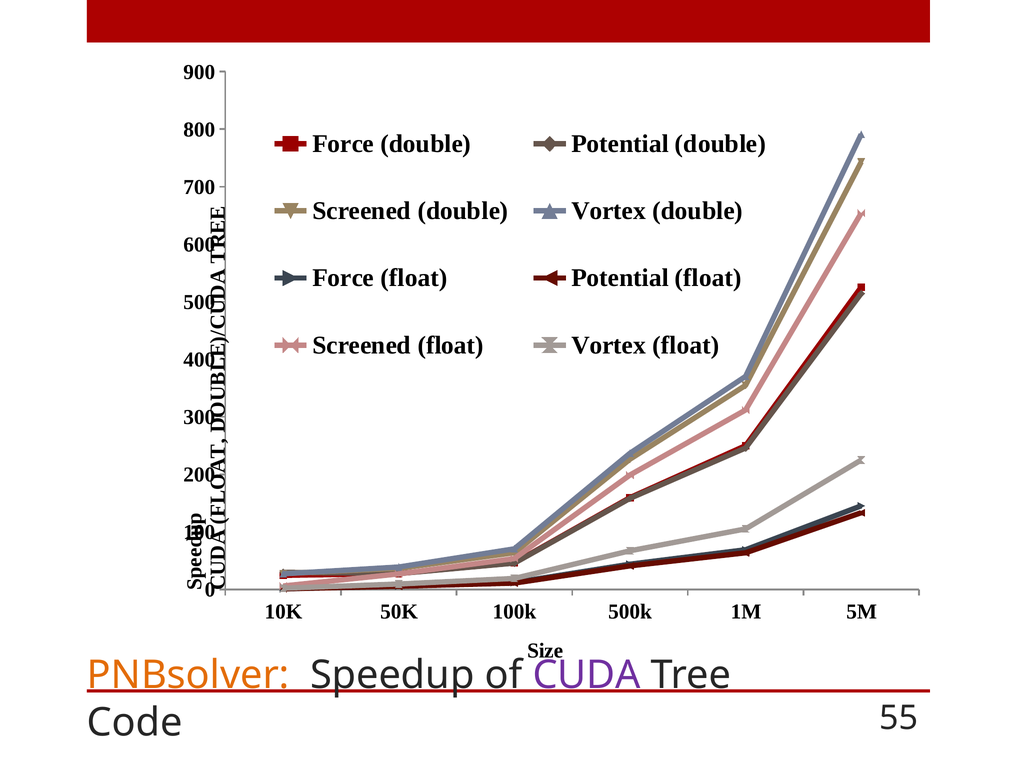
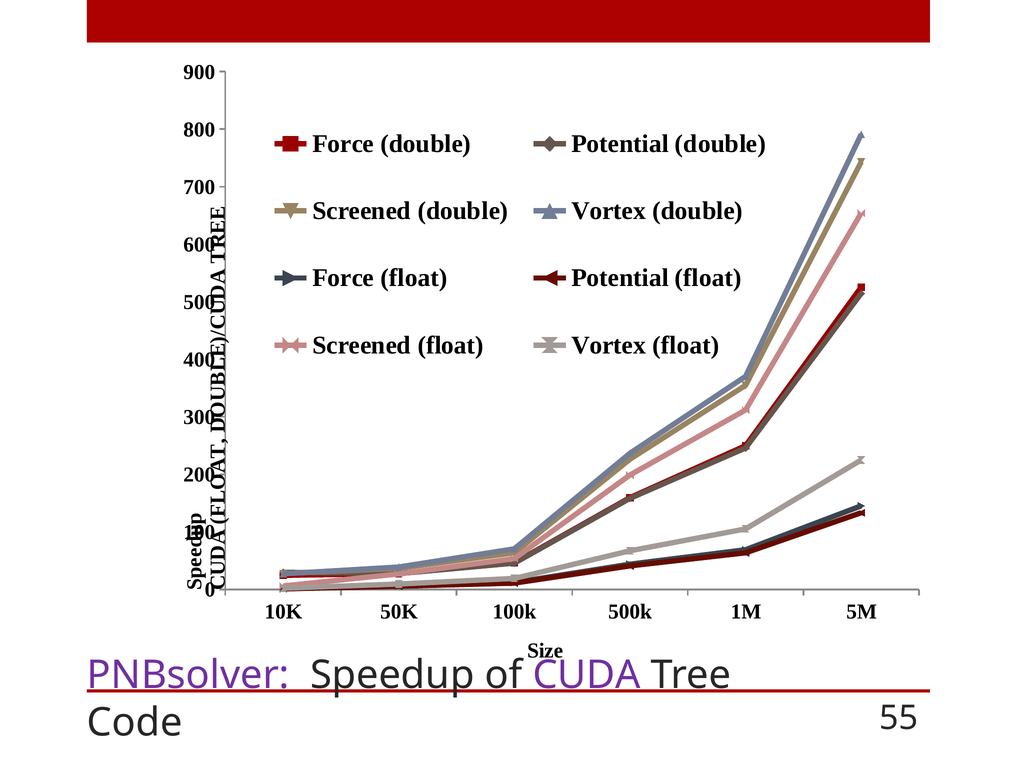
PNBsolver colour: orange -> purple
